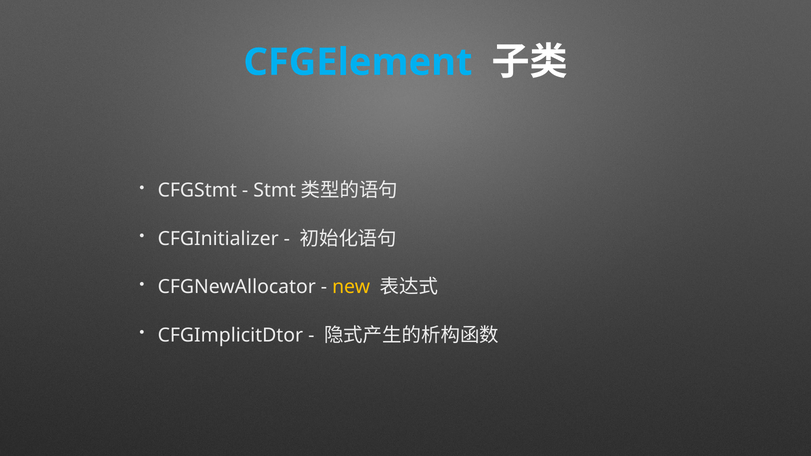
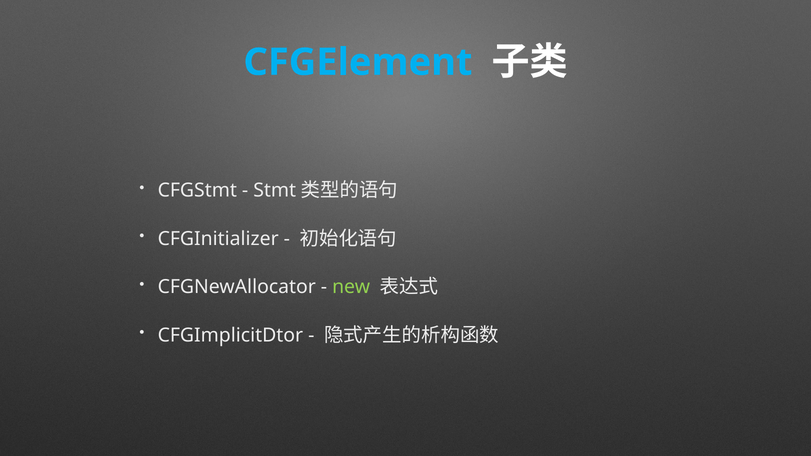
new colour: yellow -> light green
